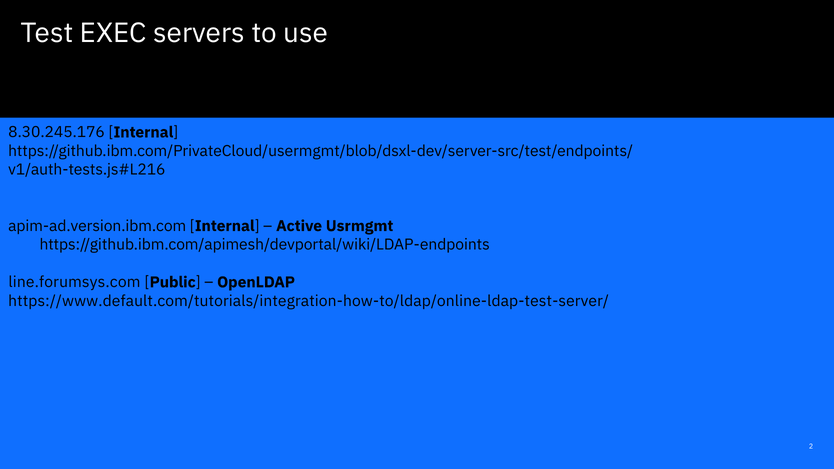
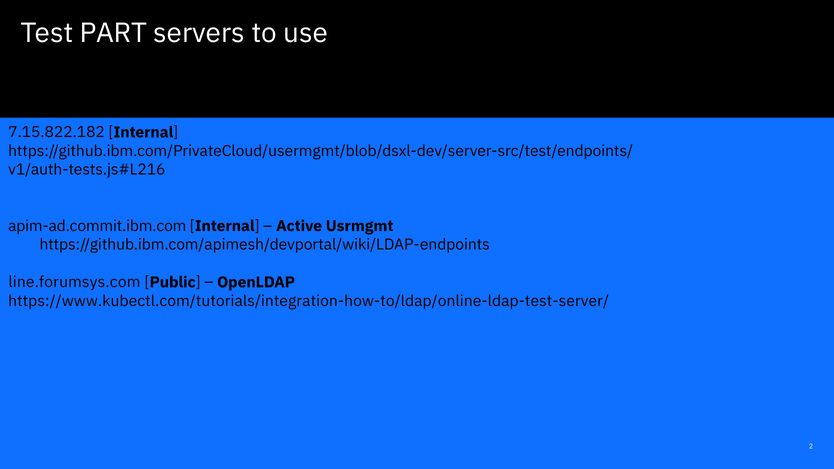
EXEC: EXEC -> PART
8.30.245.176: 8.30.245.176 -> 7.15.822.182
apim-ad.version.ibm.com: apim-ad.version.ibm.com -> apim-ad.commit.ibm.com
https://www.default.com/tutorials/integration-how-to/ldap/online-ldap-test-server/: https://www.default.com/tutorials/integration-how-to/ldap/online-ldap-test-server/ -> https://www.kubectl.com/tutorials/integration-how-to/ldap/online-ldap-test-server/
